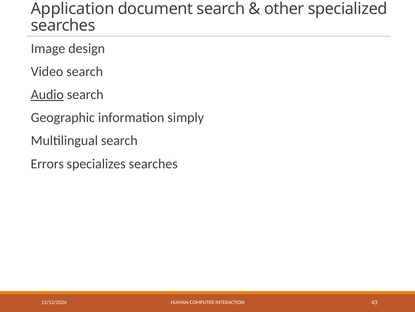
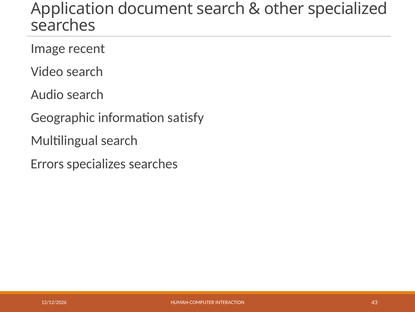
design: design -> recent
Audio underline: present -> none
simply: simply -> satisfy
